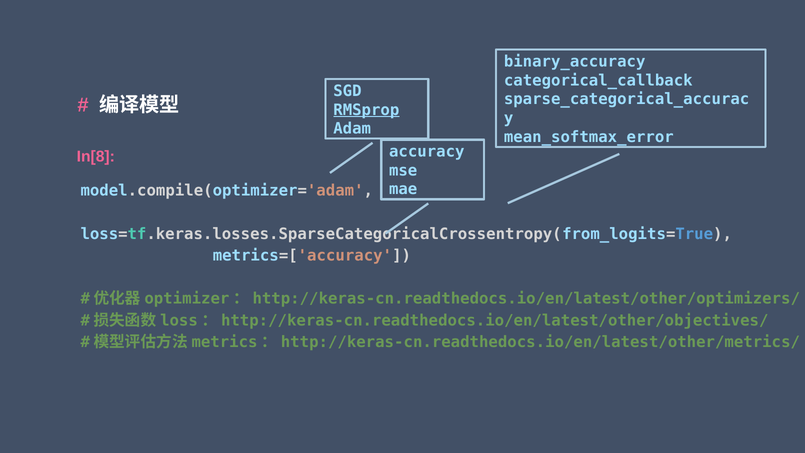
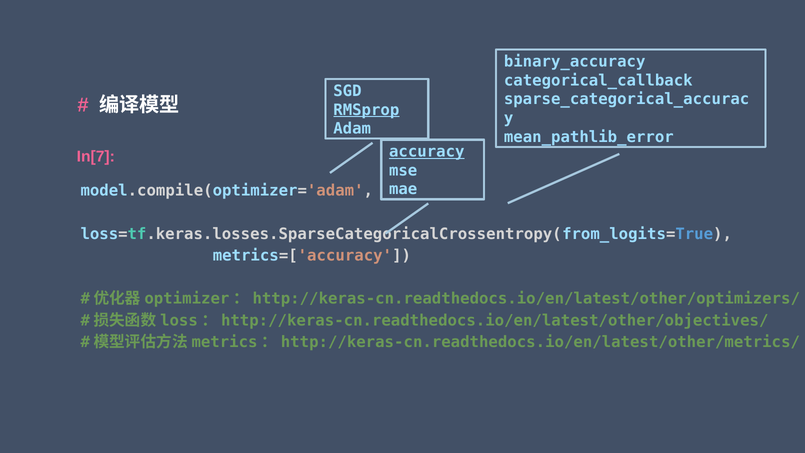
mean_softmax_error: mean_softmax_error -> mean_pathlib_error
accuracy underline: none -> present
In[8: In[8 -> In[7
